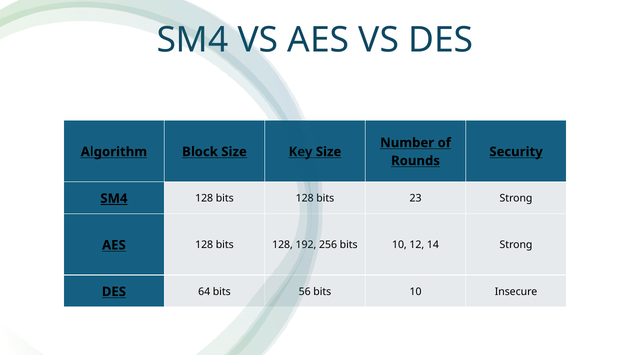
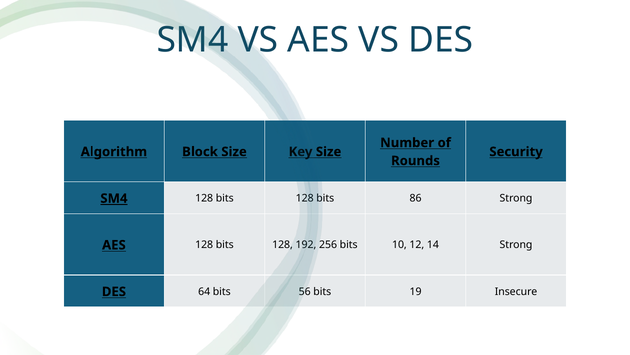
23: 23 -> 86
10 at (416, 291): 10 -> 19
